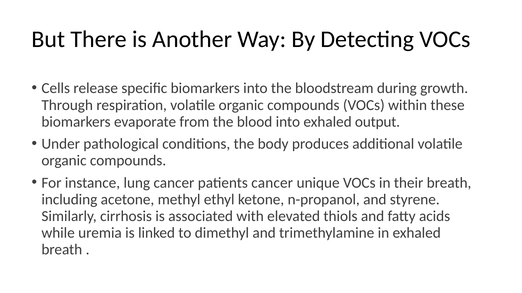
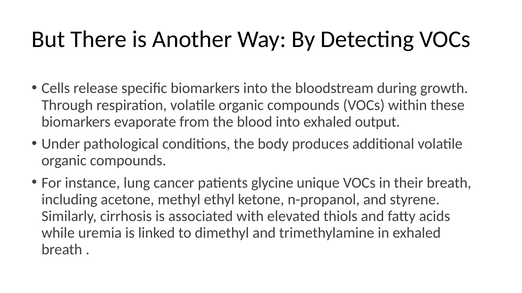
patients cancer: cancer -> glycine
